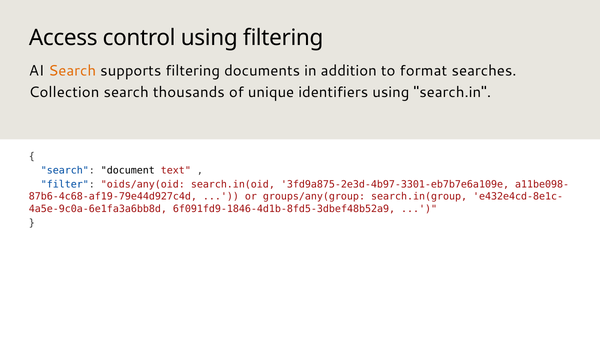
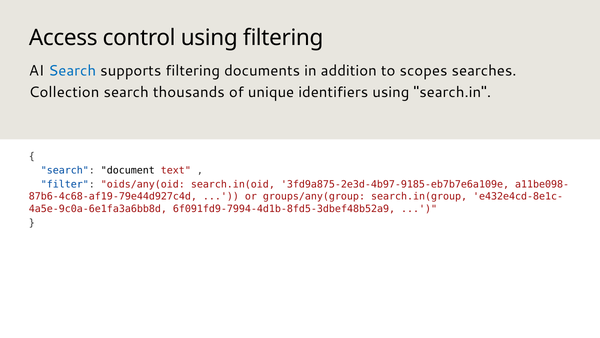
Search at (72, 71) colour: orange -> blue
format: format -> scopes
3fd9a875-2e3d-4b97-3301-eb7b7e6a109e: 3fd9a875-2e3d-4b97-3301-eb7b7e6a109e -> 3fd9a875-2e3d-4b97-9185-eb7b7e6a109e
6f091fd9-1846-4d1b-8fd5-3dbef48b52a9: 6f091fd9-1846-4d1b-8fd5-3dbef48b52a9 -> 6f091fd9-7994-4d1b-8fd5-3dbef48b52a9
